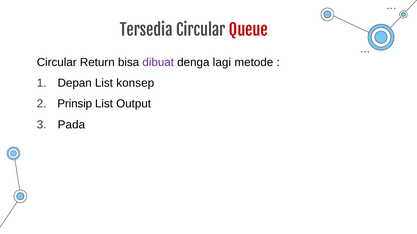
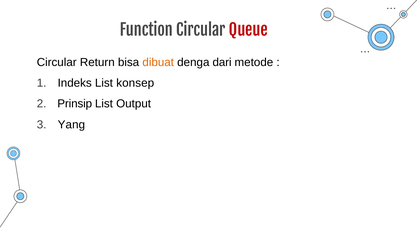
Tersedia: Tersedia -> Function
dibuat colour: purple -> orange
lagi: lagi -> dari
Depan: Depan -> Indeks
Pada: Pada -> Yang
